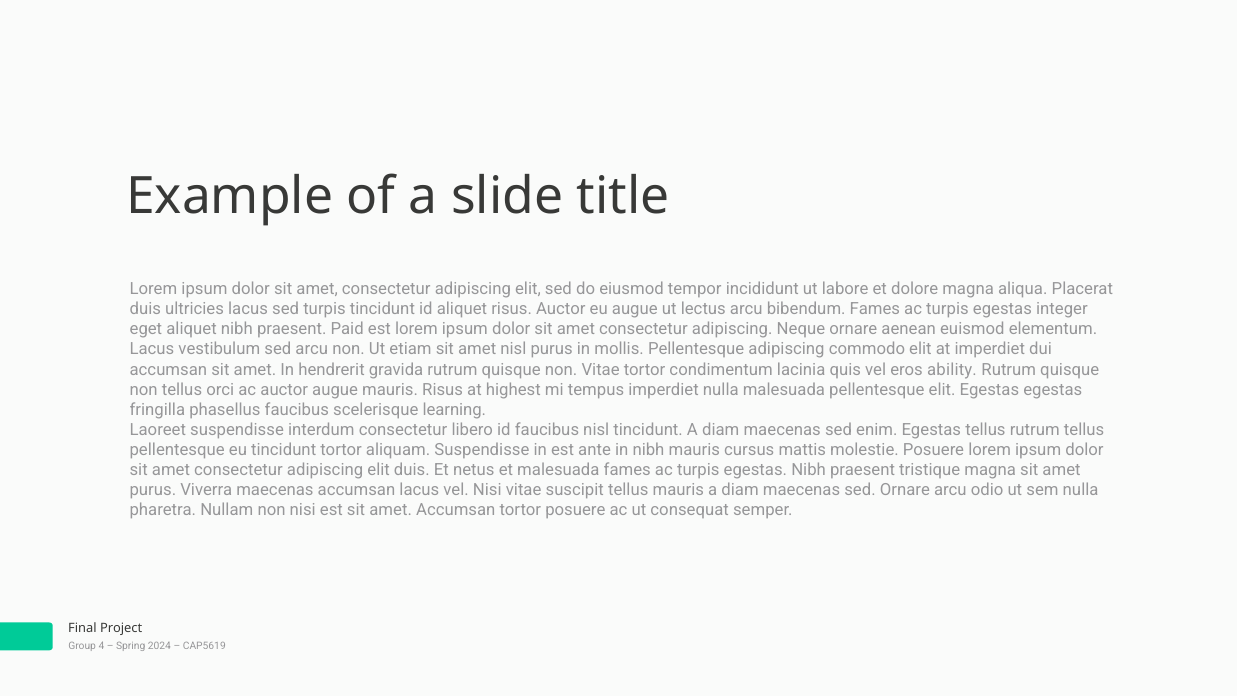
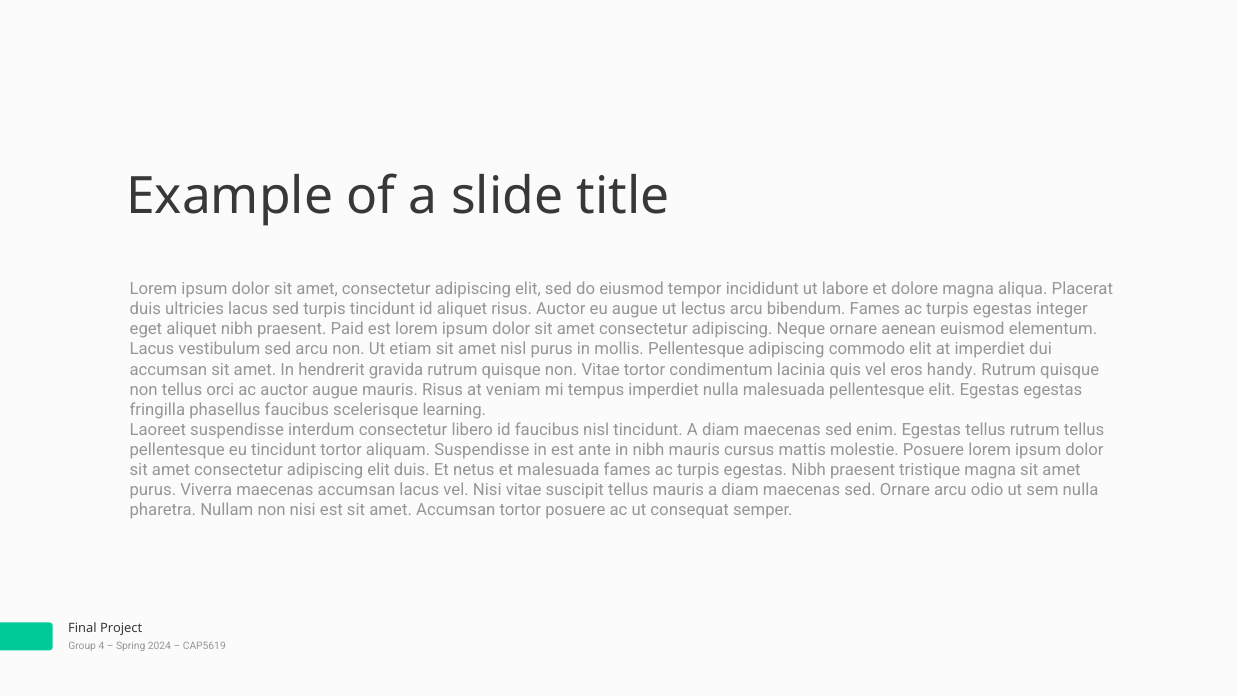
ability: ability -> handy
highest: highest -> veniam
